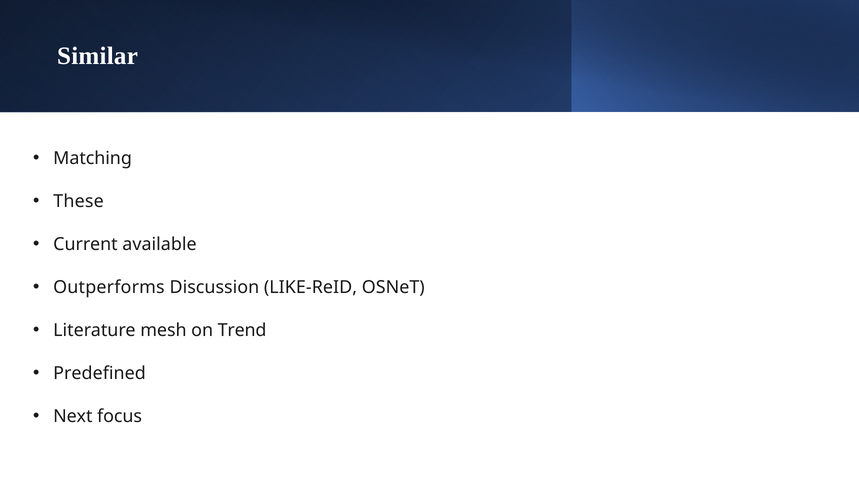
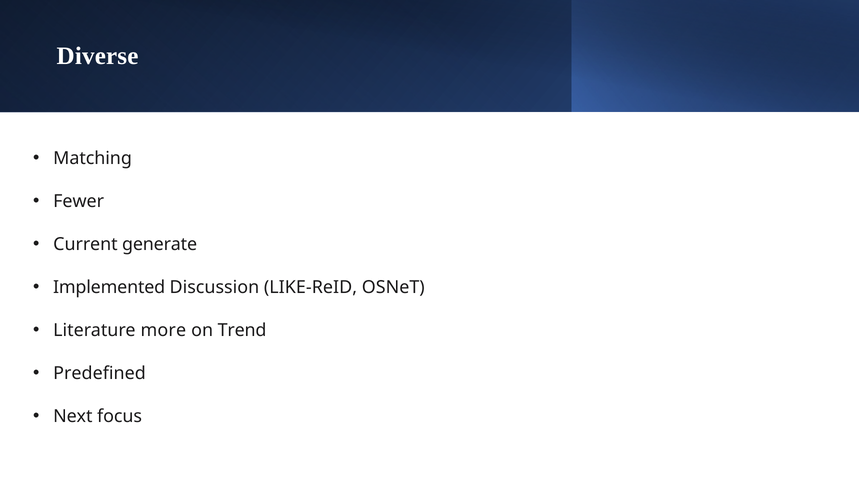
Similar: Similar -> Diverse
These: These -> Fewer
available: available -> generate
Outperforms: Outperforms -> Implemented
mesh: mesh -> more
